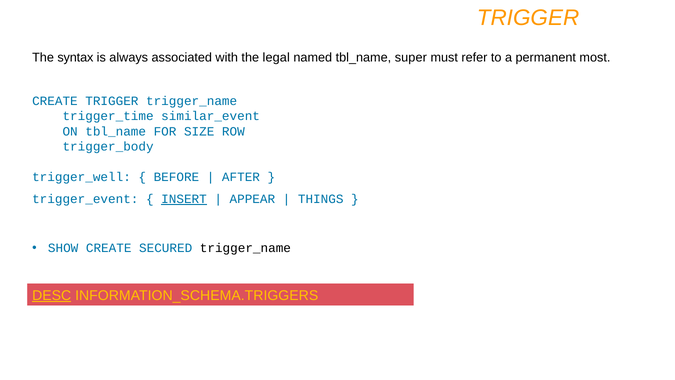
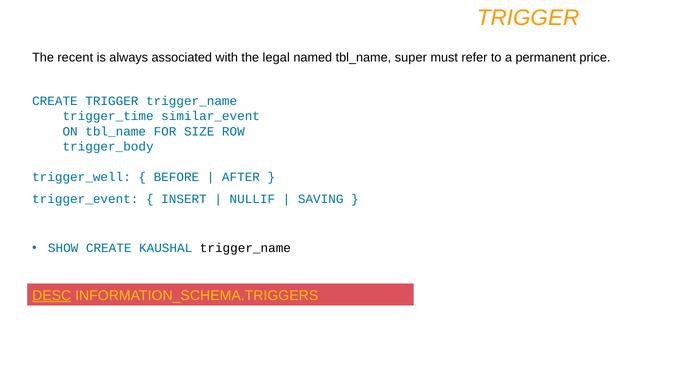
syntax: syntax -> recent
most: most -> price
INSERT underline: present -> none
APPEAR: APPEAR -> NULLIF
THINGS: THINGS -> SAVING
SECURED: SECURED -> KAUSHAL
